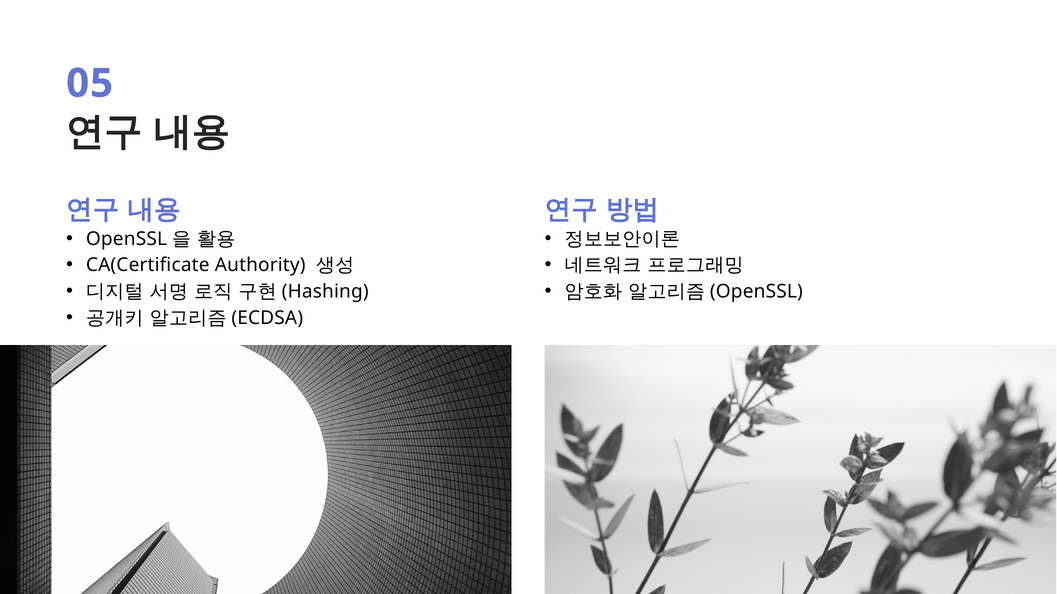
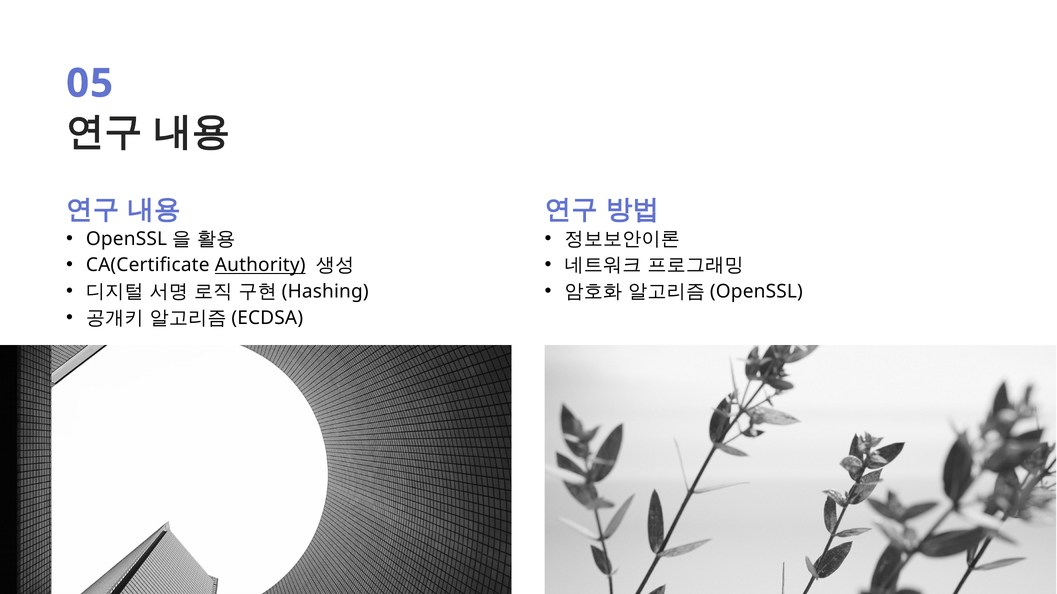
Authority underline: none -> present
